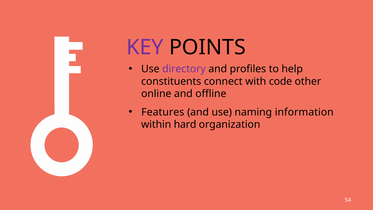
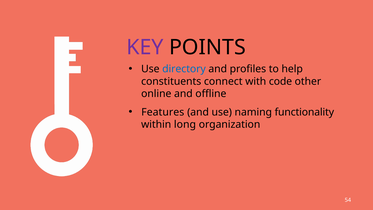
directory colour: purple -> blue
information: information -> functionality
hard: hard -> long
